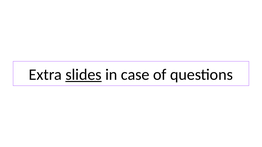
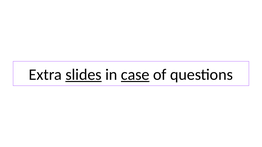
case underline: none -> present
